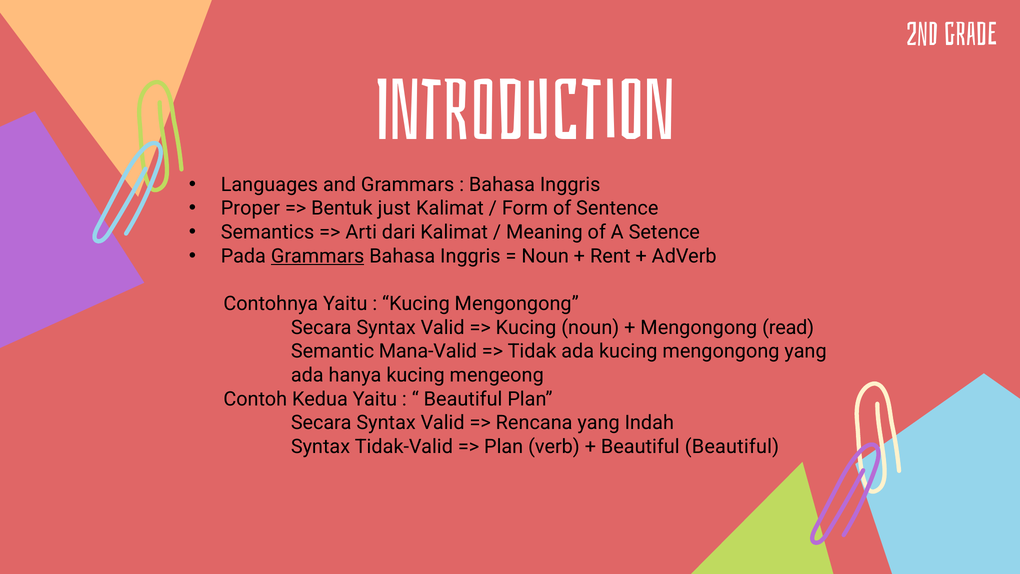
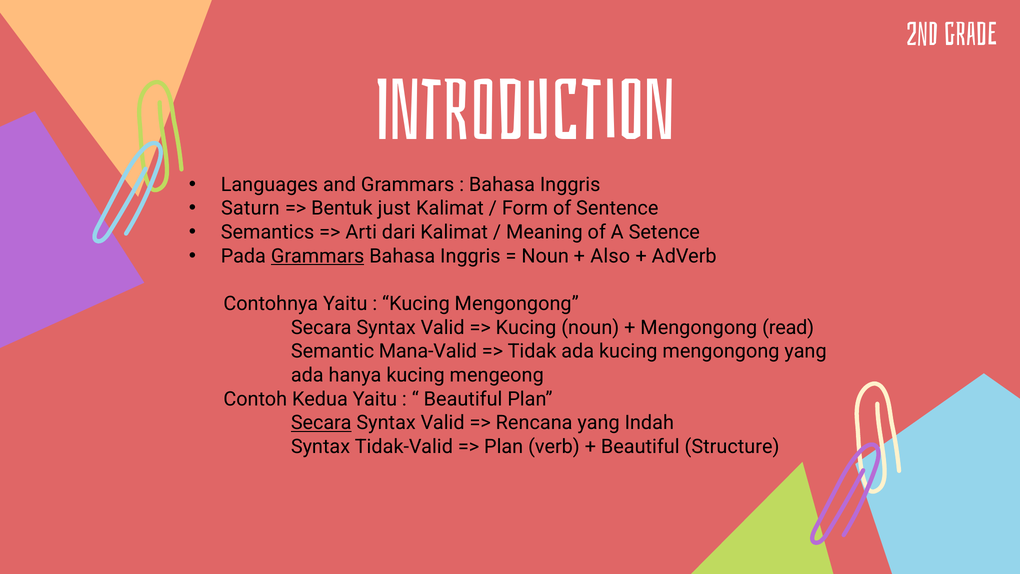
Proper: Proper -> Saturn
Rent: Rent -> Also
Secara at (321, 423) underline: none -> present
Beautiful Beautiful: Beautiful -> Structure
